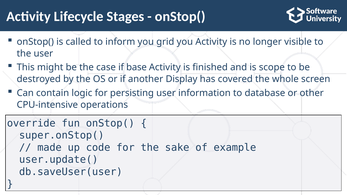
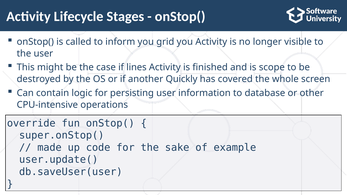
base: base -> lines
Display: Display -> Quickly
